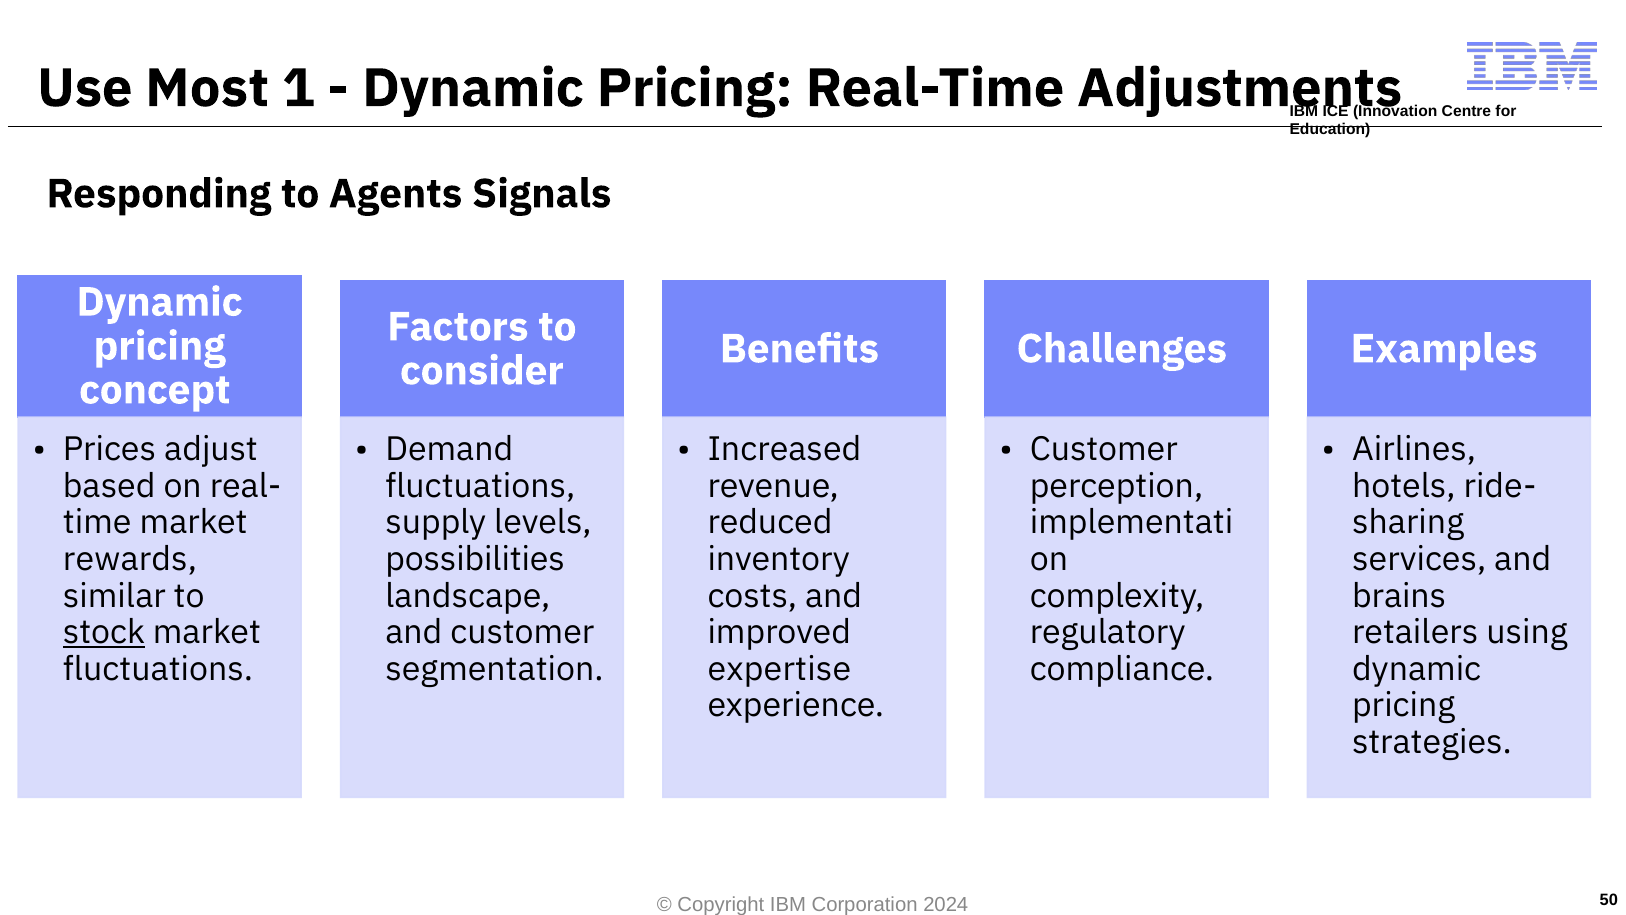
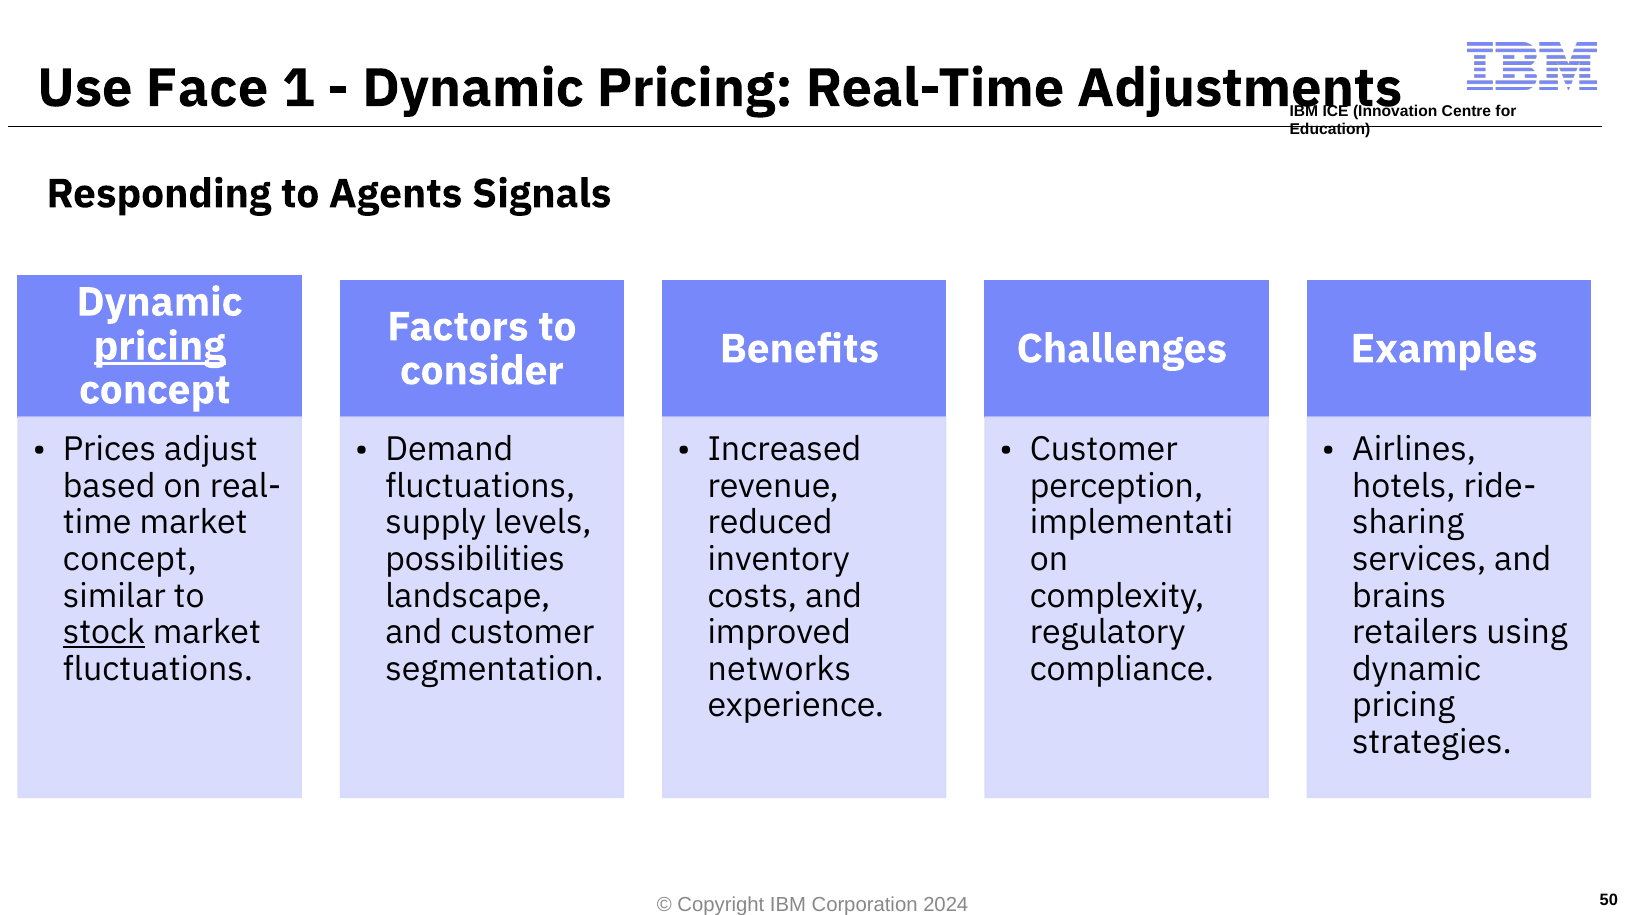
Most: Most -> Face
pricing at (160, 346) underline: none -> present
rewards at (130, 559): rewards -> concept
expertise: expertise -> networks
